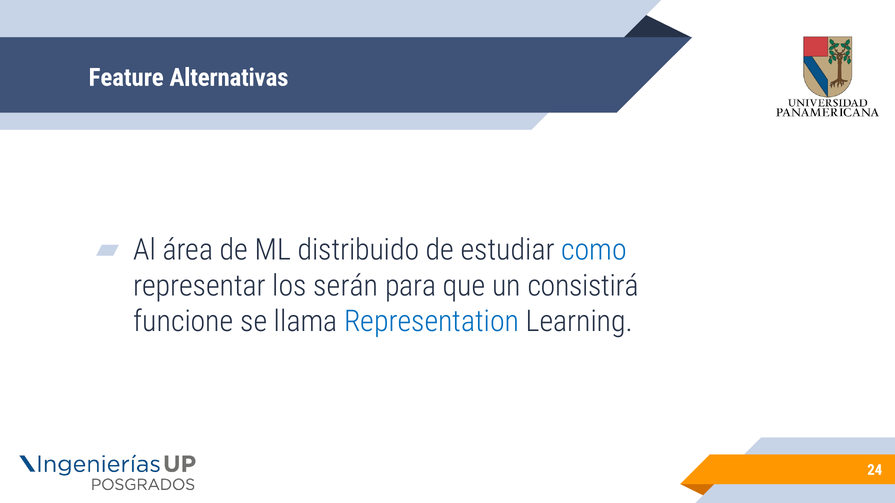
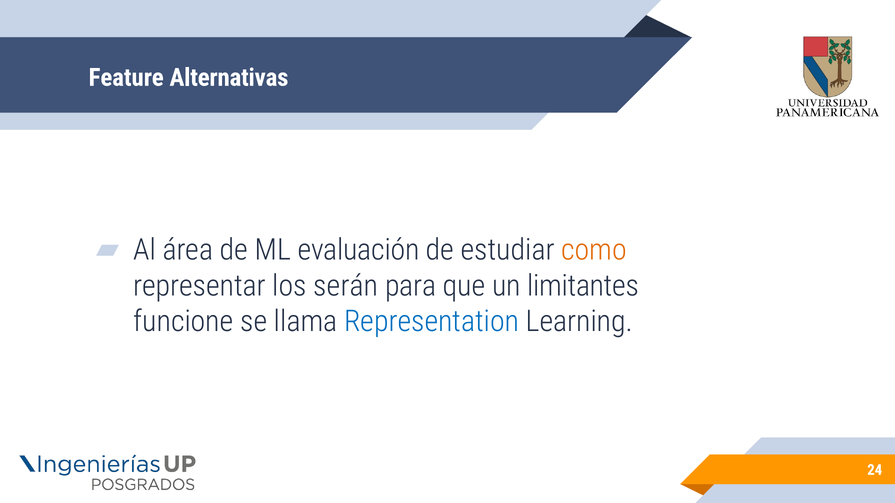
distribuido: distribuido -> evaluación
como colour: blue -> orange
consistirá: consistirá -> limitantes
